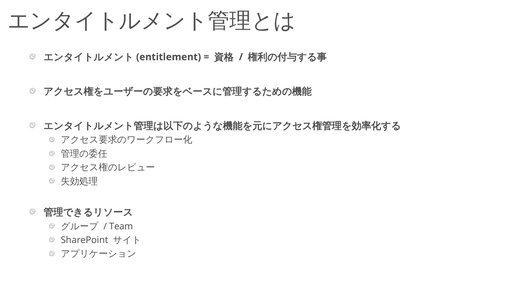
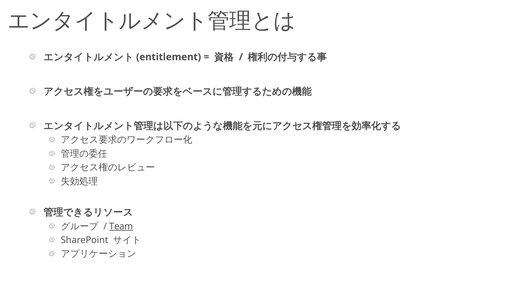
Team underline: none -> present
